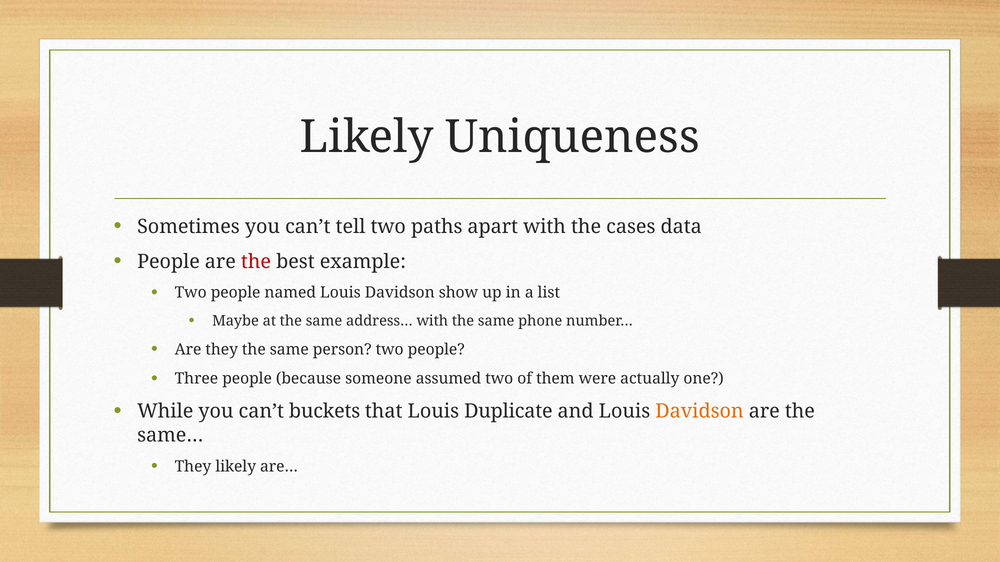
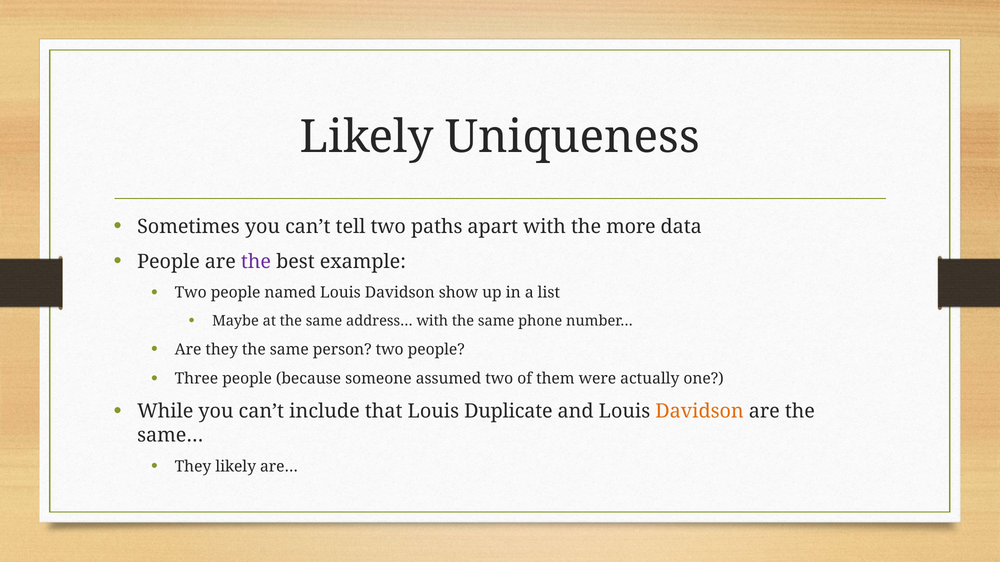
cases: cases -> more
the at (256, 262) colour: red -> purple
buckets: buckets -> include
